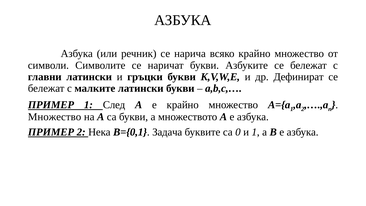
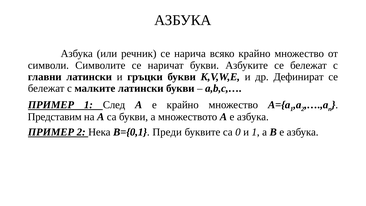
Множество at (55, 117): Множество -> Представим
Задача: Задача -> Преди
